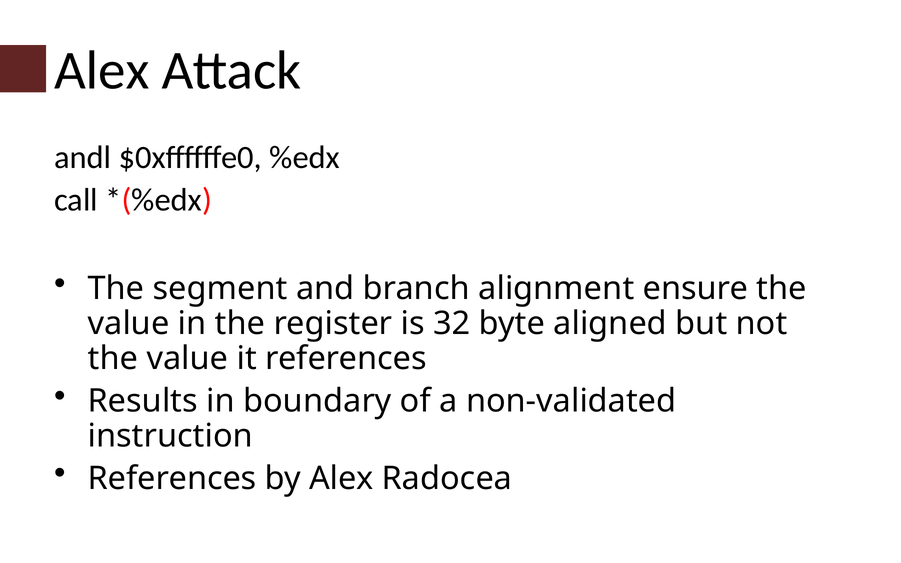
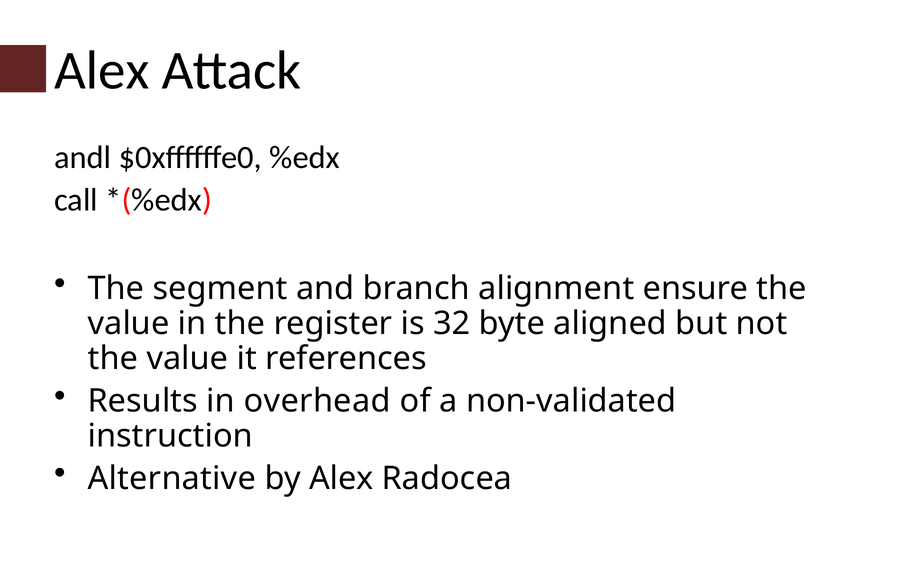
boundary: boundary -> overhead
References at (172, 479): References -> Alternative
